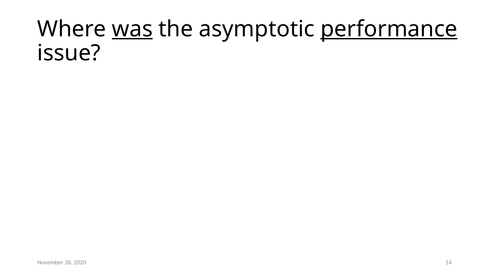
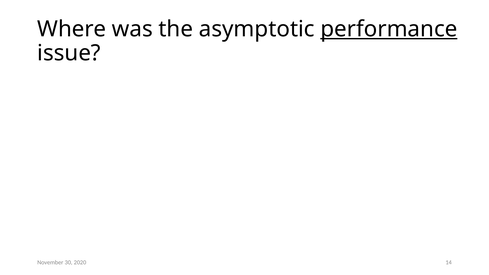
was underline: present -> none
